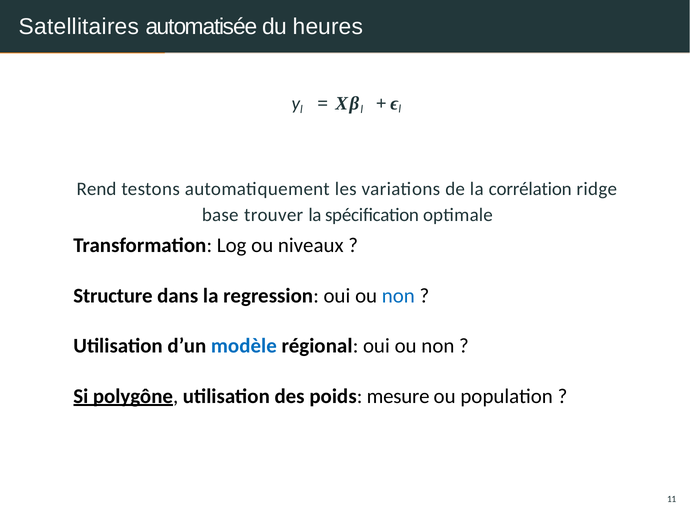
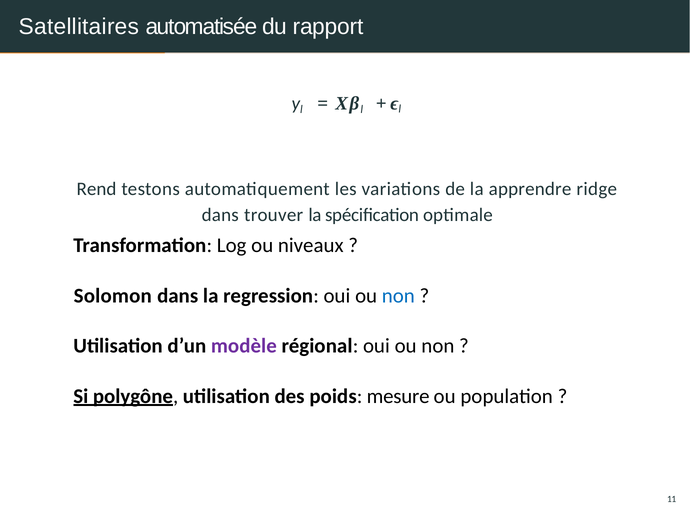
heures: heures -> rapport
corrélation: corrélation -> apprendre
base at (220, 215): base -> dans
Structure: Structure -> Solomon
modèle colour: blue -> purple
